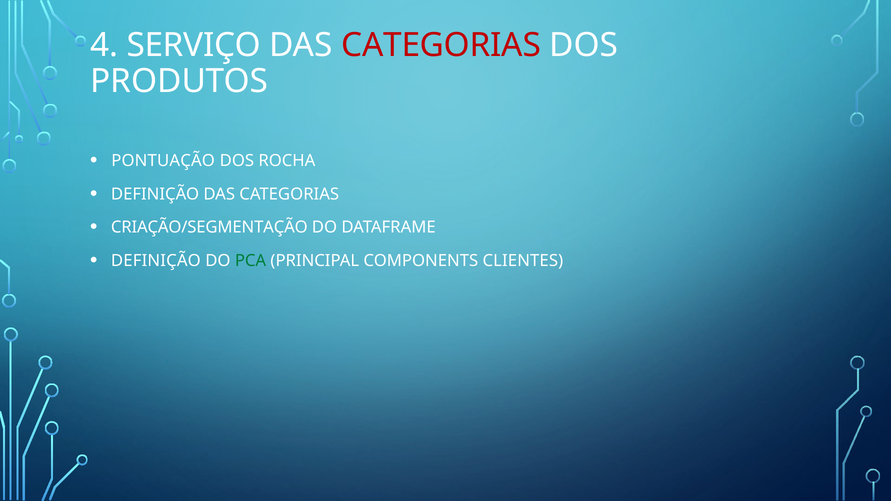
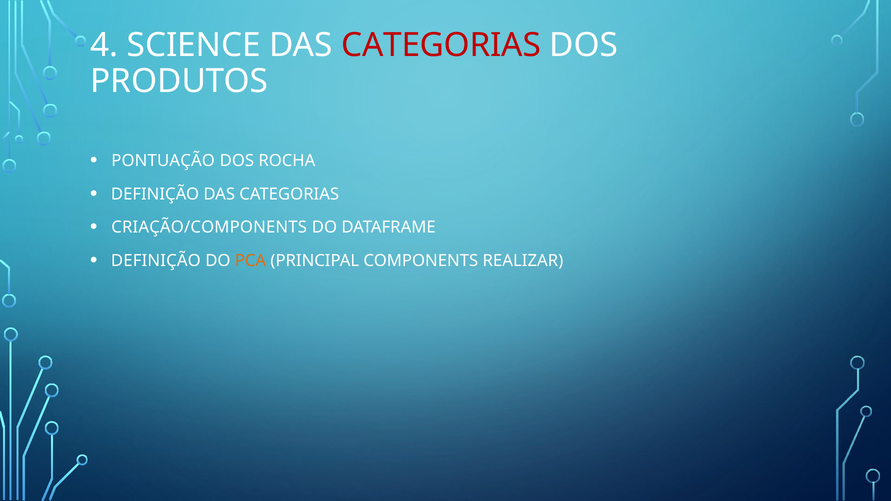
SERVIÇO: SERVIÇO -> SCIENCE
CRIAÇÃO/SEGMENTAÇÃO: CRIAÇÃO/SEGMENTAÇÃO -> CRIAÇÃO/COMPONENTS
PCA colour: green -> orange
CLIENTES: CLIENTES -> REALIZAR
